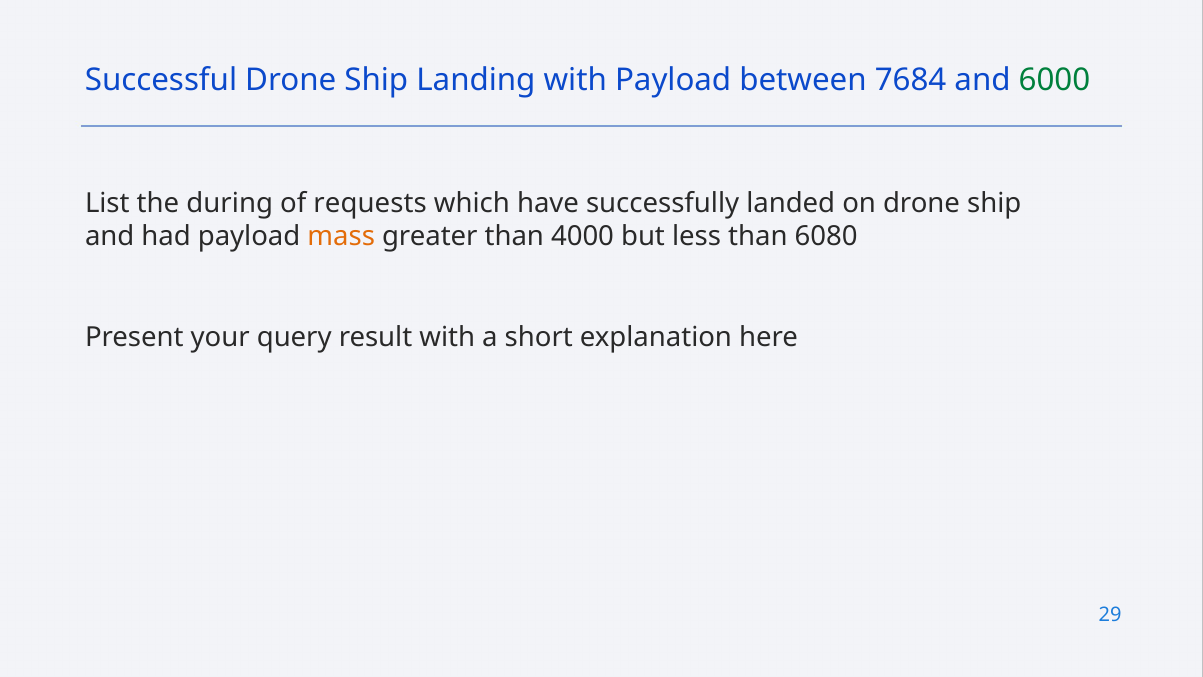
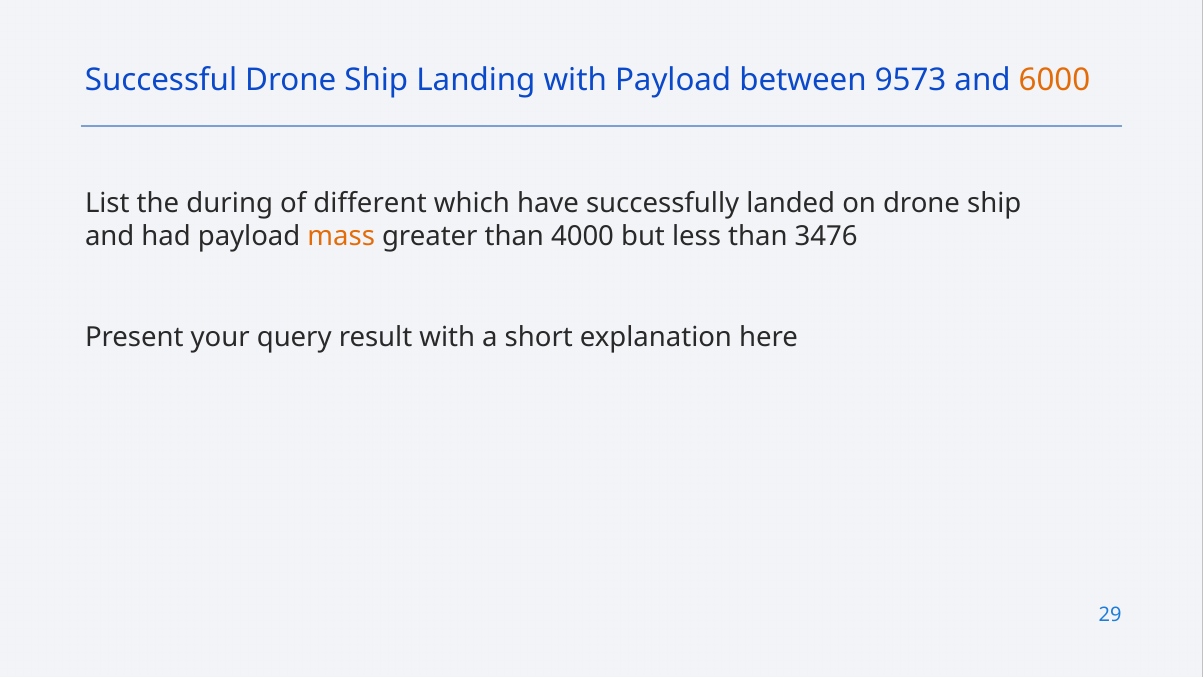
7684: 7684 -> 9573
6000 colour: green -> orange
requests: requests -> different
6080: 6080 -> 3476
